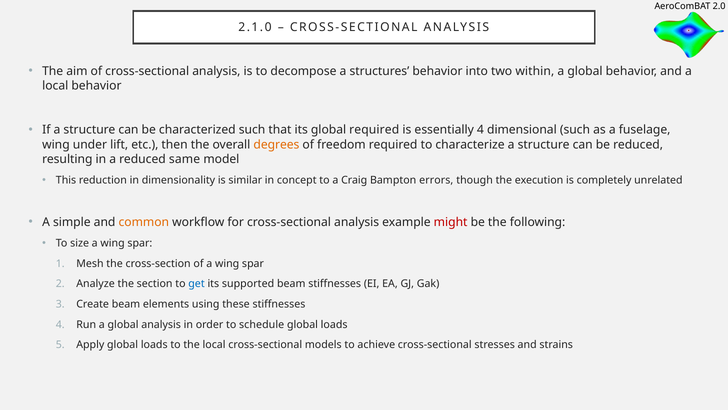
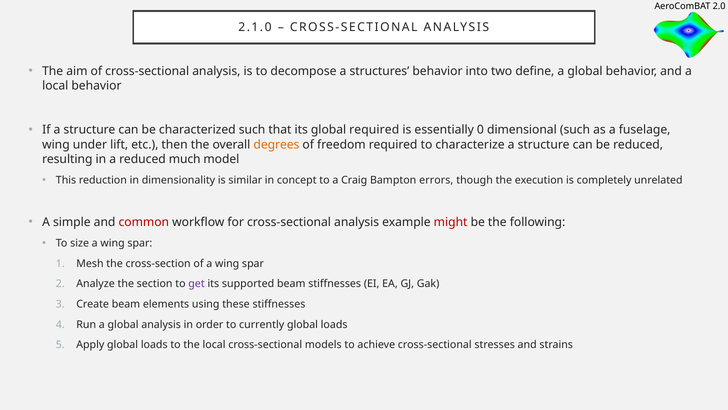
within: within -> define
essentially 4: 4 -> 0
same: same -> much
common colour: orange -> red
get colour: blue -> purple
schedule: schedule -> currently
